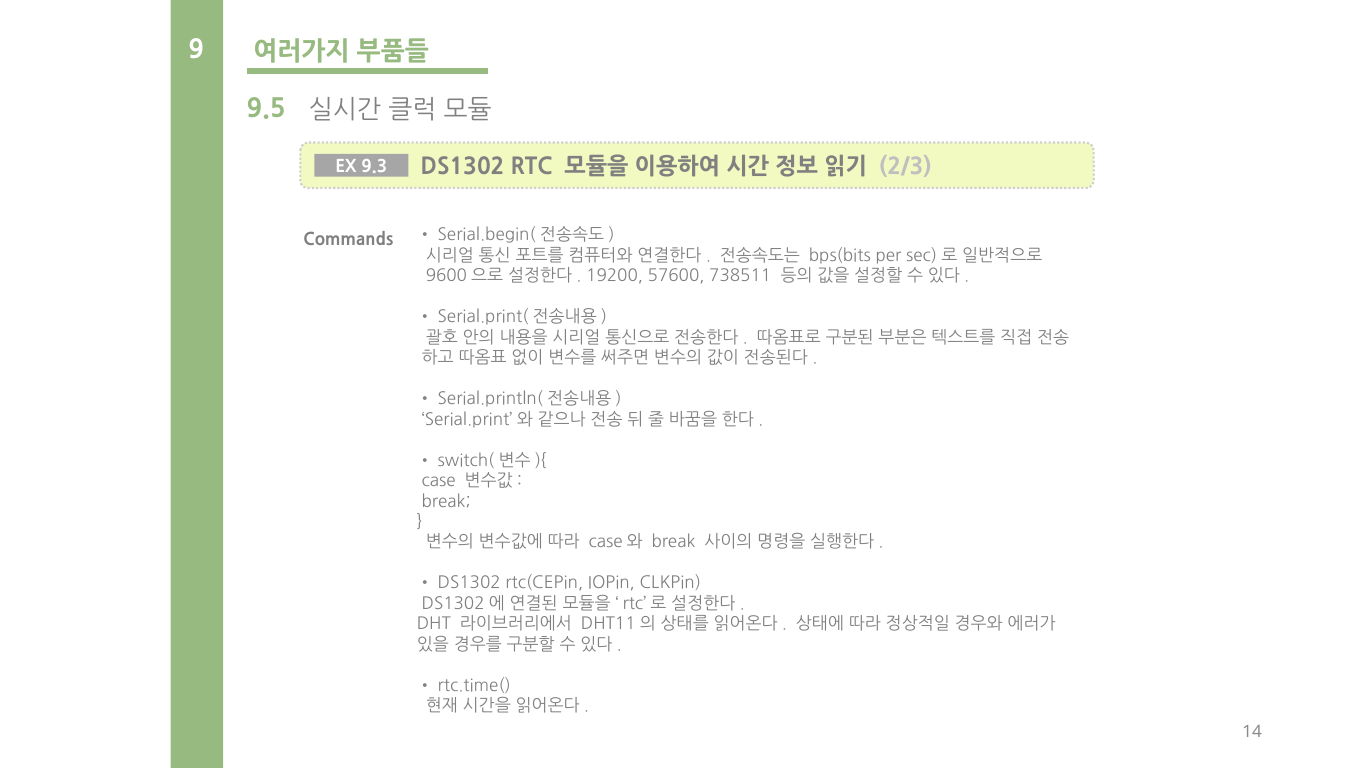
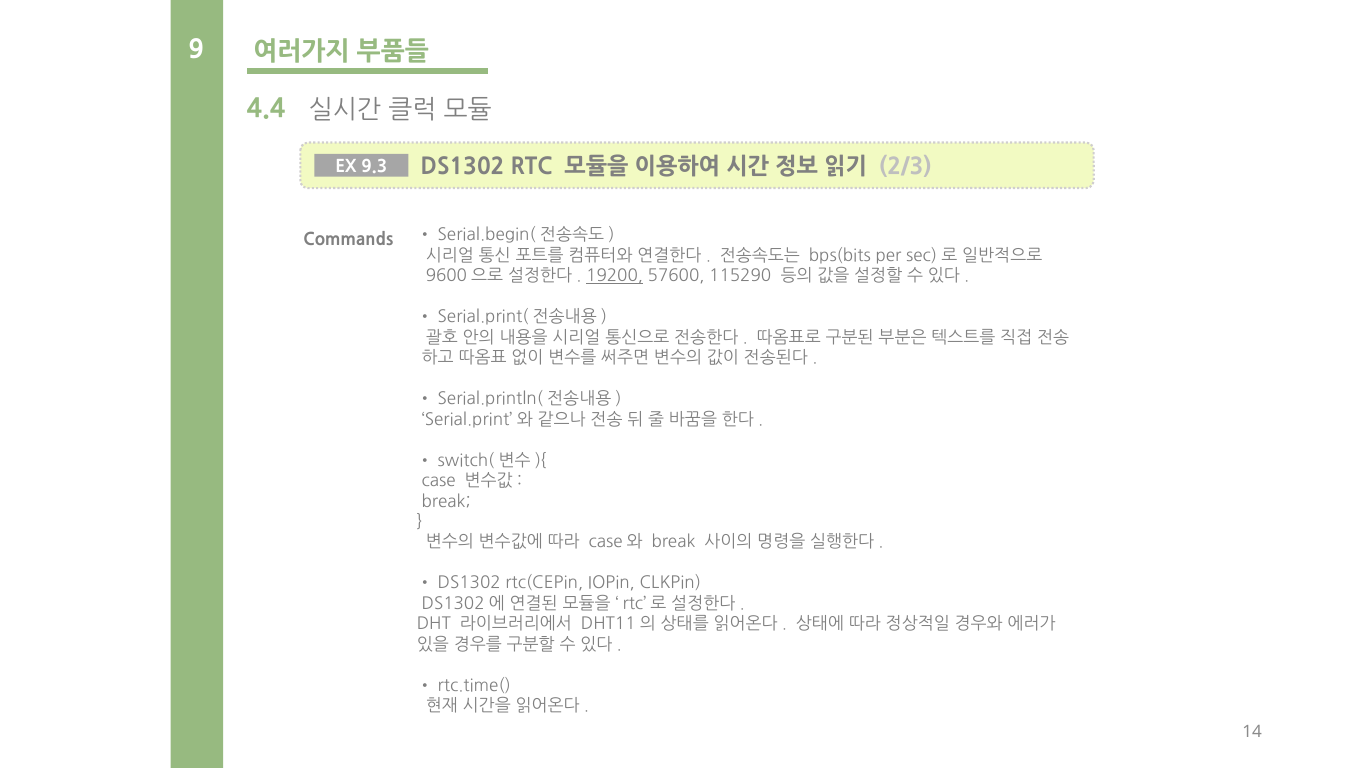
9.5: 9.5 -> 4.4
19200 underline: none -> present
738511: 738511 -> 115290
